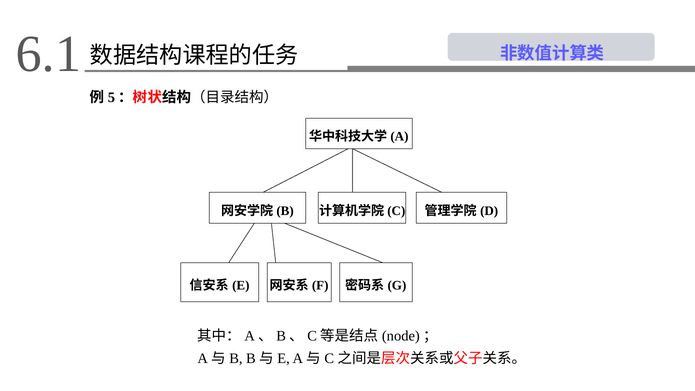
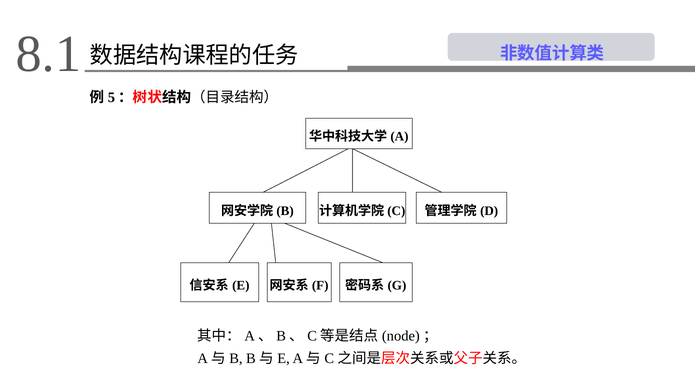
6.1: 6.1 -> 8.1
